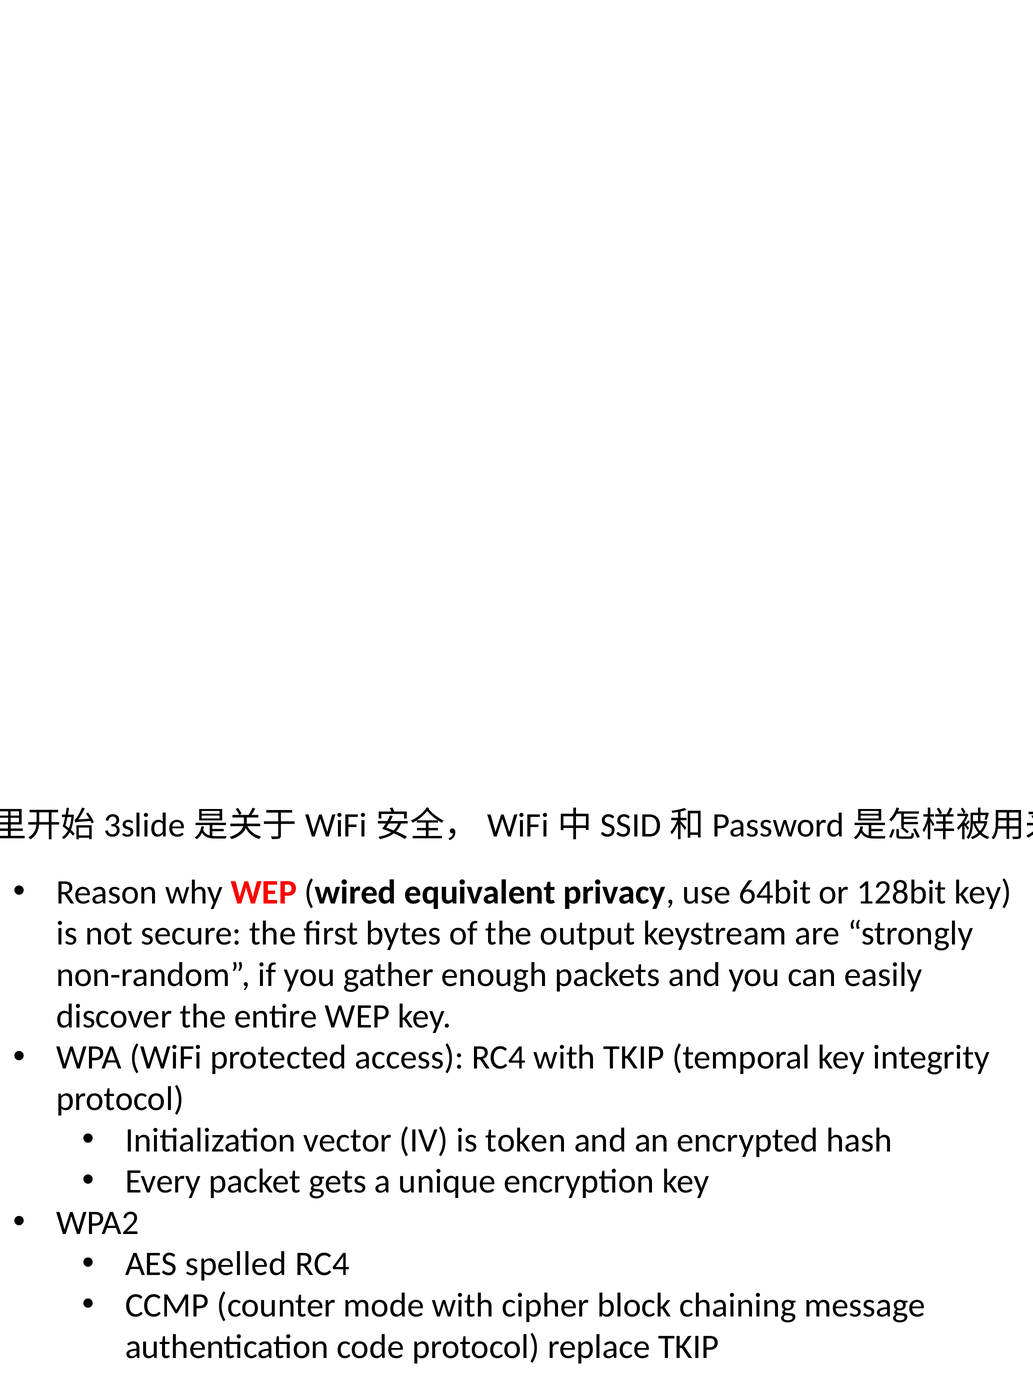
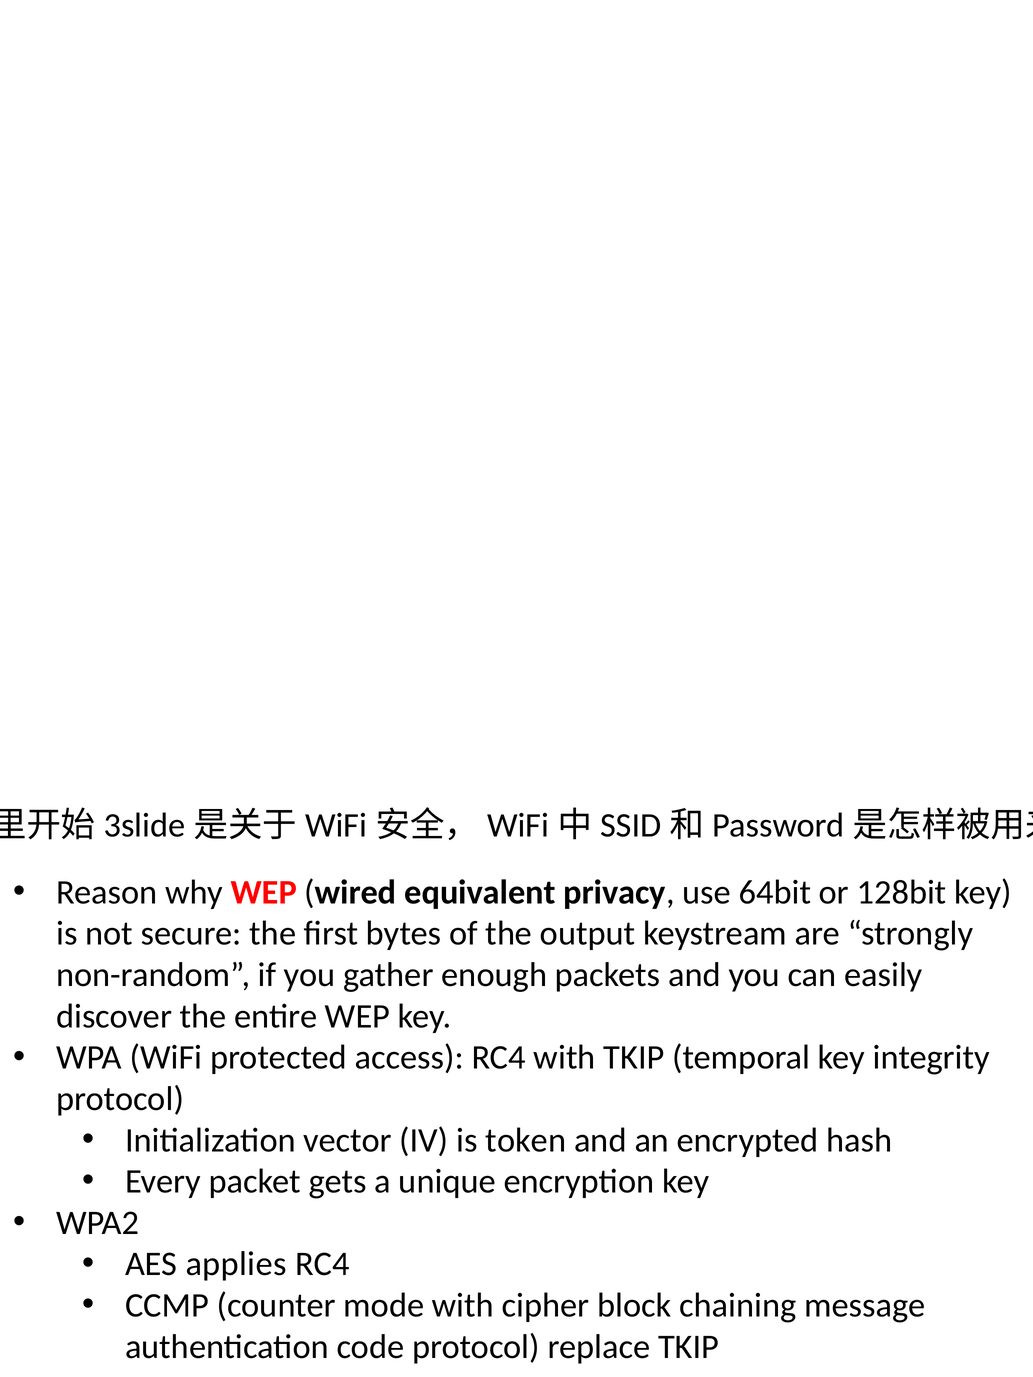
spelled: spelled -> applies
